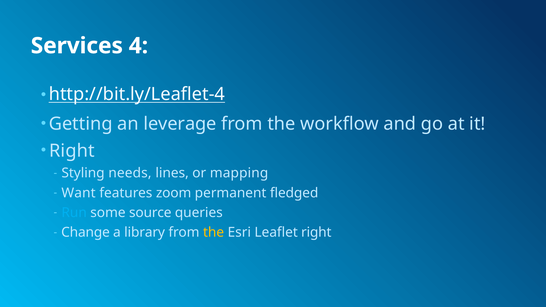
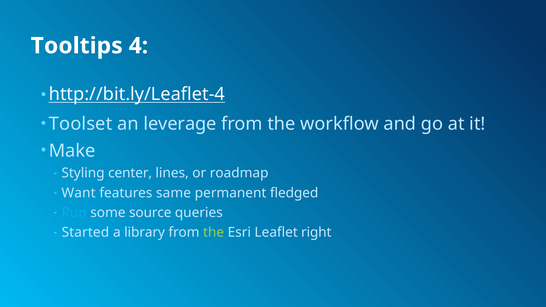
Services: Services -> Tooltips
Getting: Getting -> Toolset
Right at (72, 151): Right -> Make
needs: needs -> center
mapping: mapping -> roadmap
zoom: zoom -> same
Change: Change -> Started
the at (214, 233) colour: yellow -> light green
